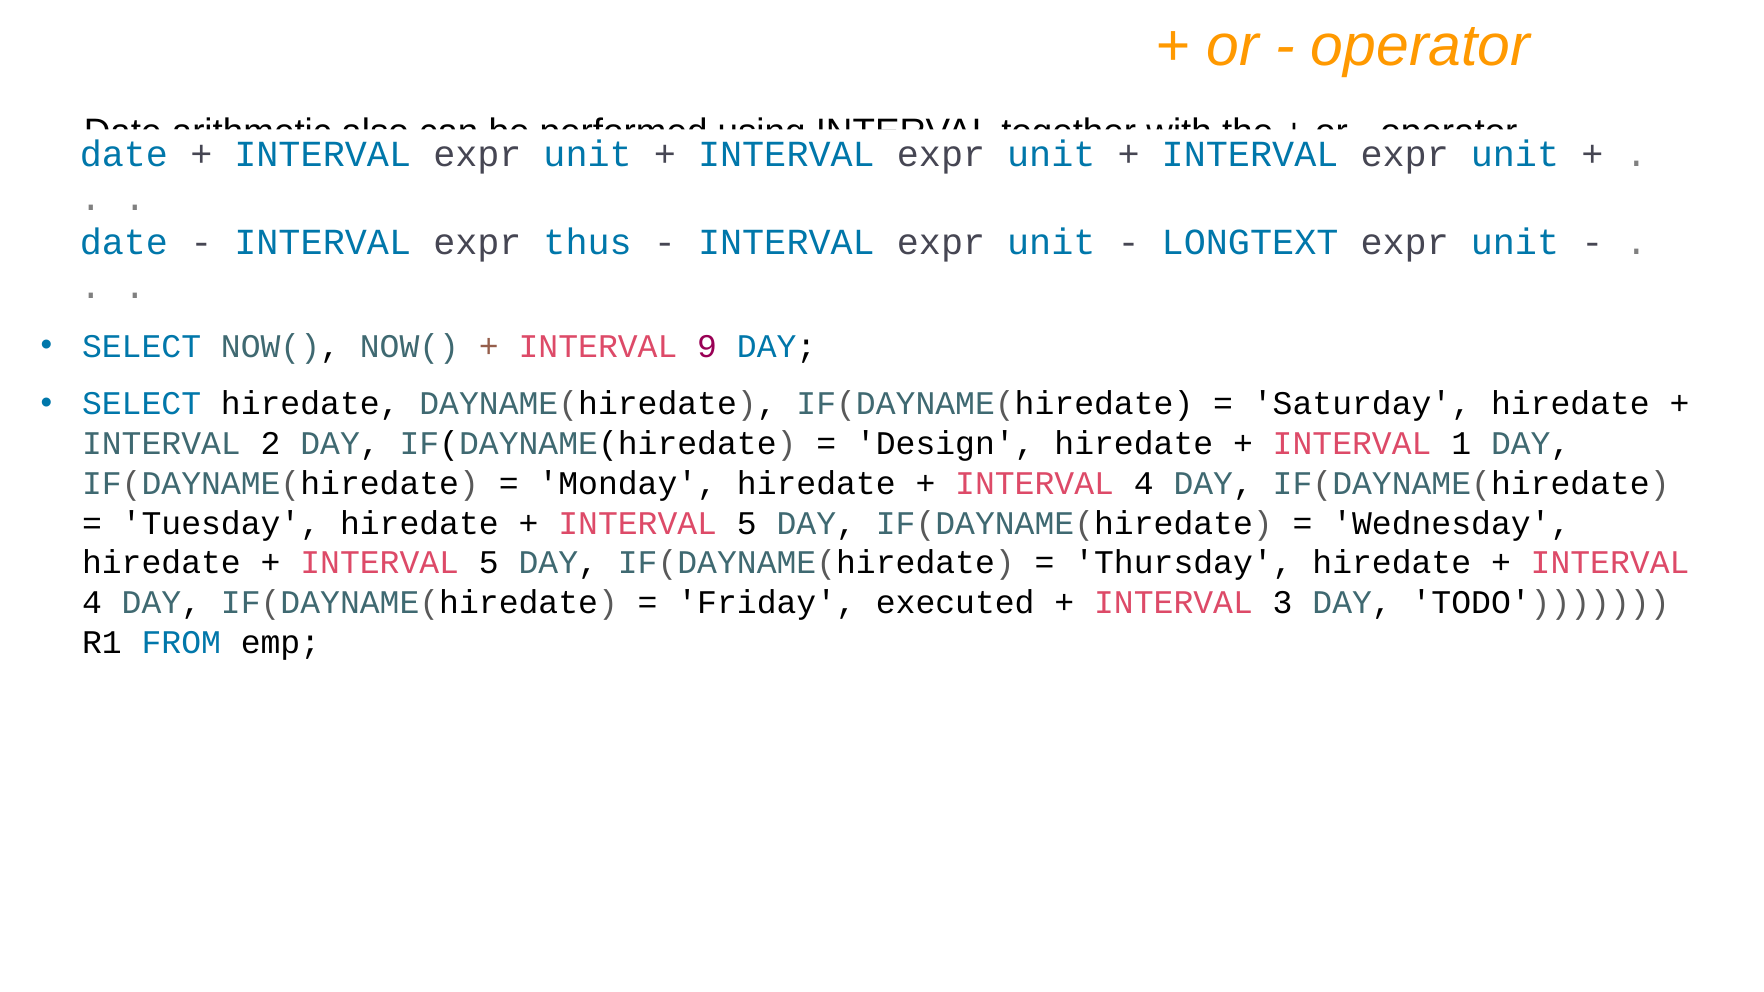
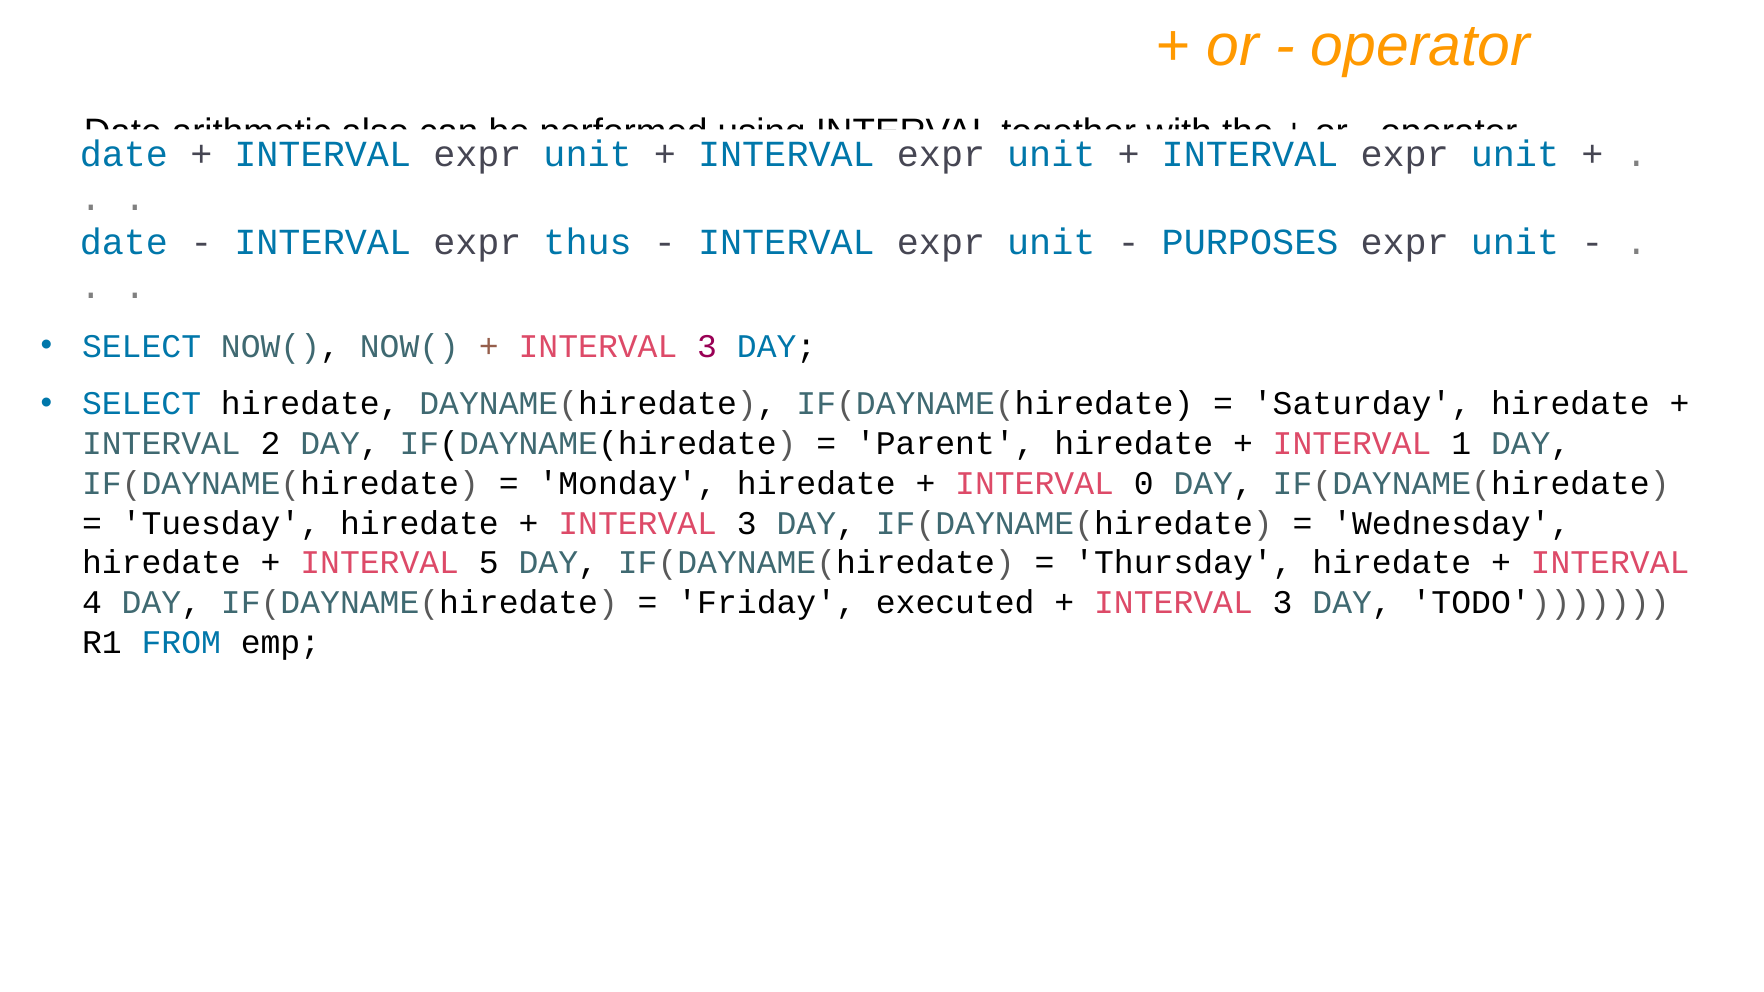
LONGTEXT: LONGTEXT -> PURPOSES
9 at (707, 347): 9 -> 3
Design: Design -> Parent
4 at (1144, 484): 4 -> 0
5 at (747, 523): 5 -> 3
